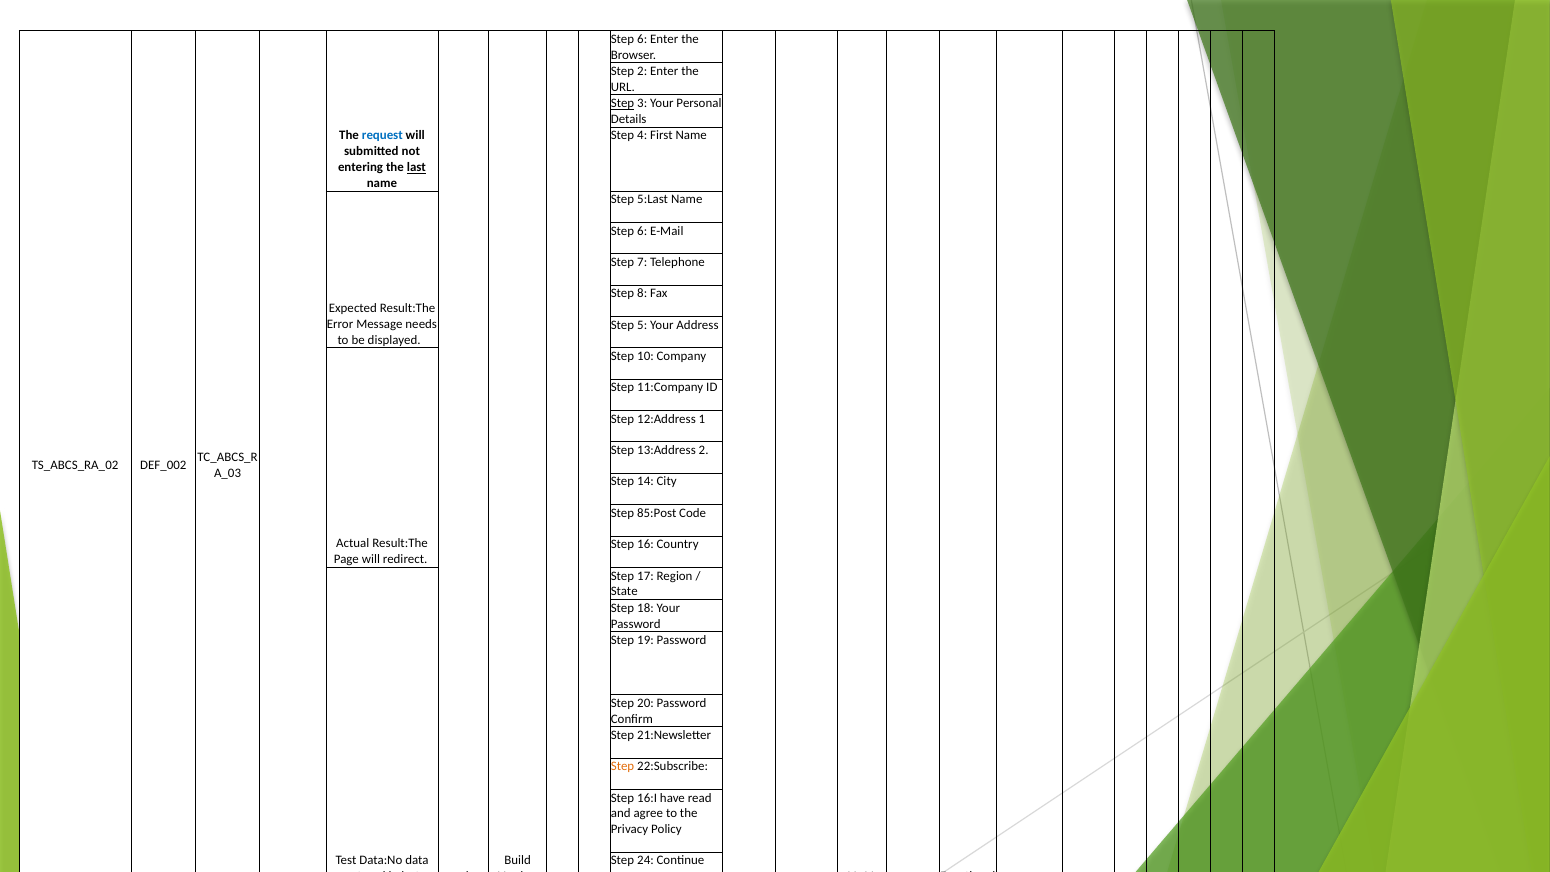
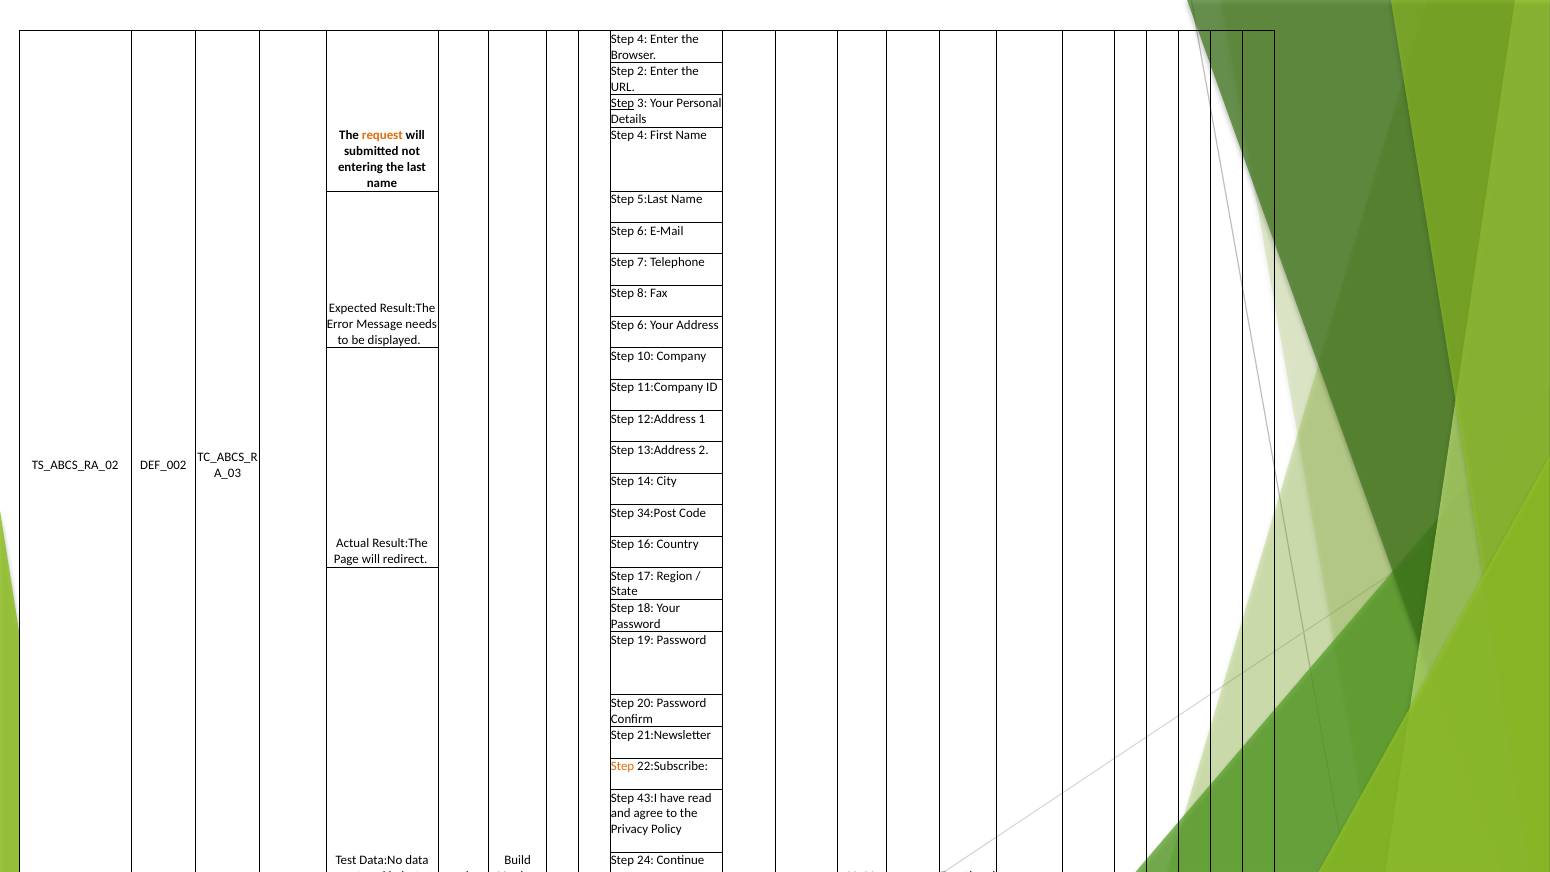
6 at (642, 39): 6 -> 4
request colour: blue -> orange
last at (416, 167) underline: present -> none
5 at (642, 325): 5 -> 6
85:Post: 85:Post -> 34:Post
16:I: 16:I -> 43:I
